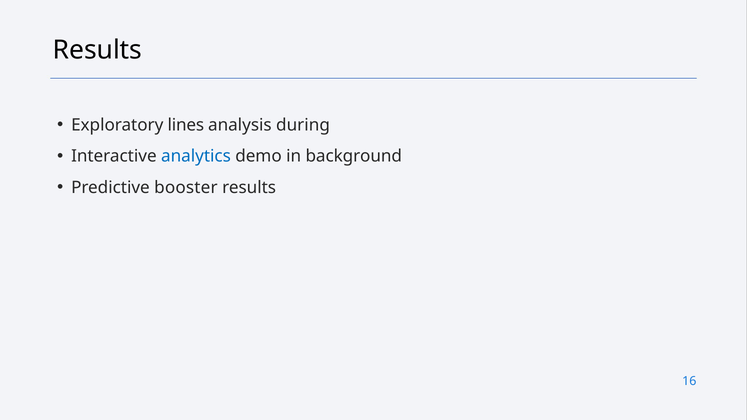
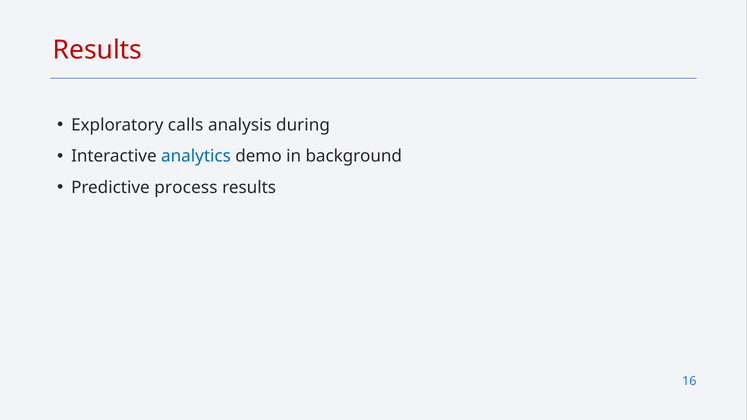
Results at (97, 50) colour: black -> red
lines: lines -> calls
booster: booster -> process
